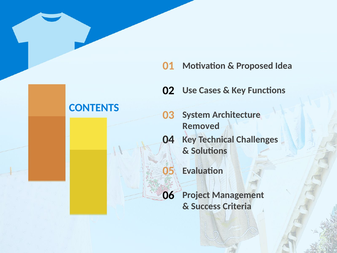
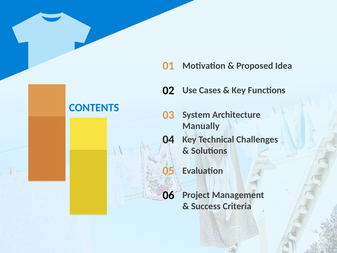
Removed: Removed -> Manually
